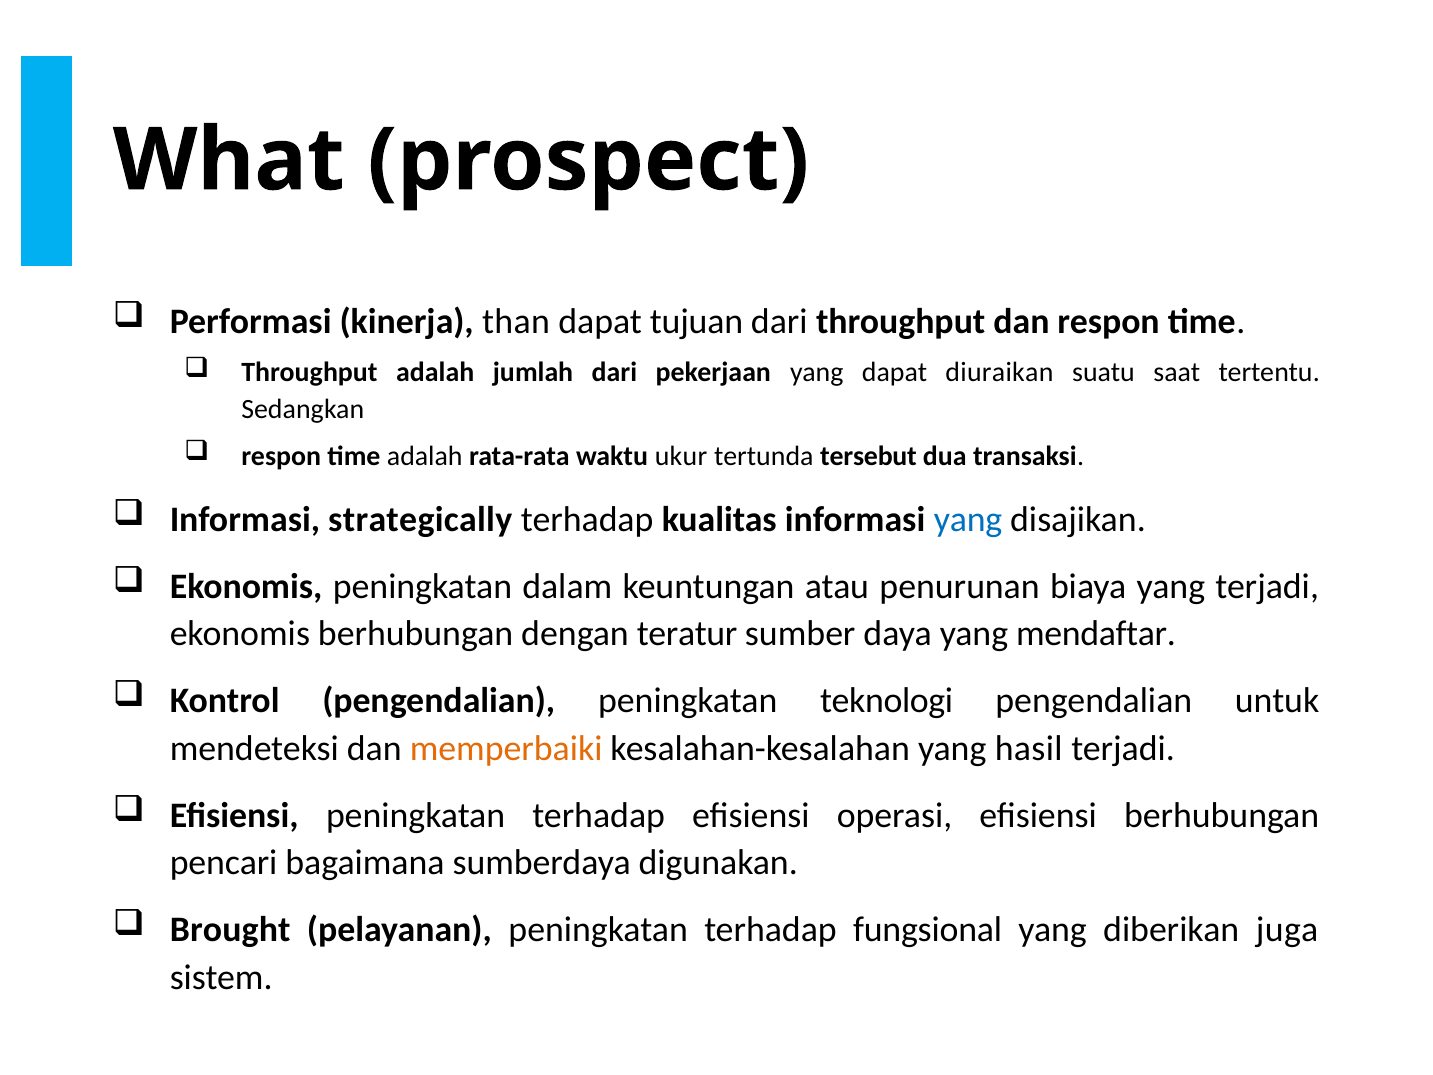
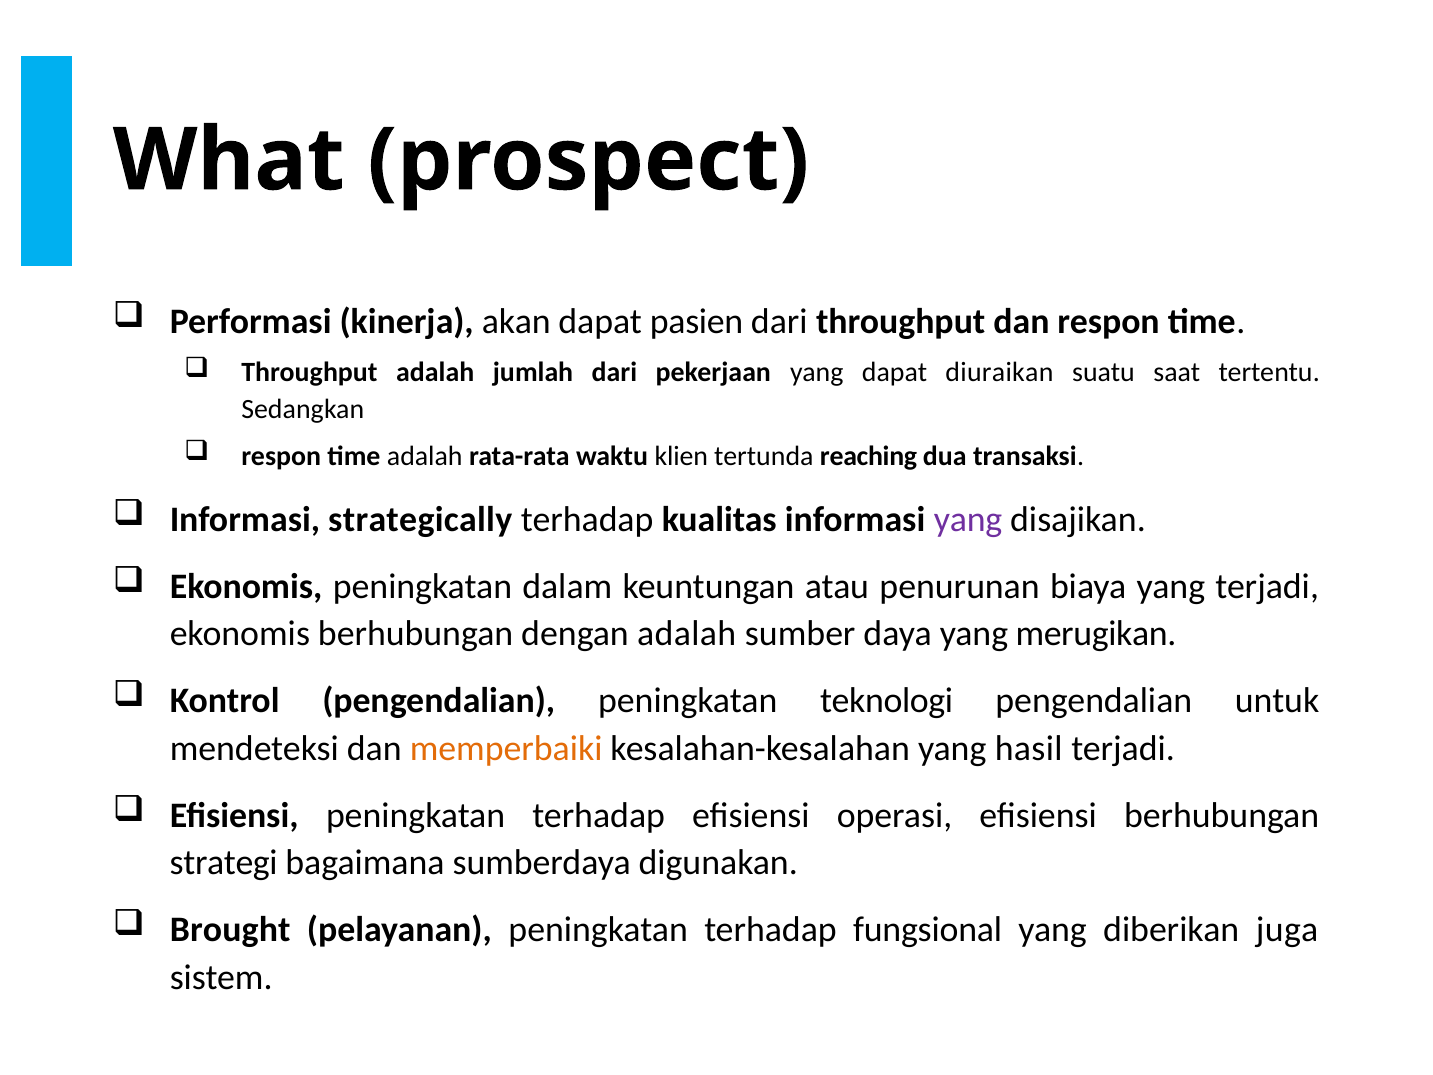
than: than -> akan
tujuan: tujuan -> pasien
ukur: ukur -> klien
tersebut: tersebut -> reaching
yang at (968, 519) colour: blue -> purple
dengan teratur: teratur -> adalah
mendaftar: mendaftar -> merugikan
pencari: pencari -> strategi
